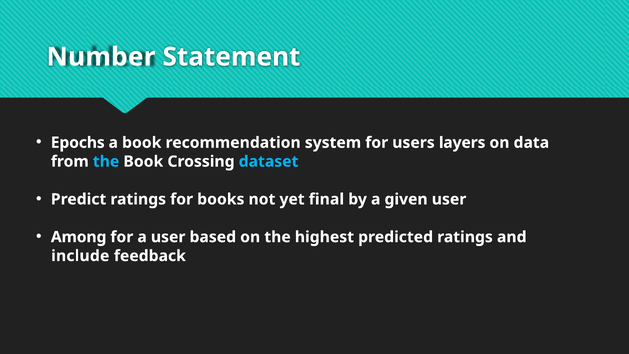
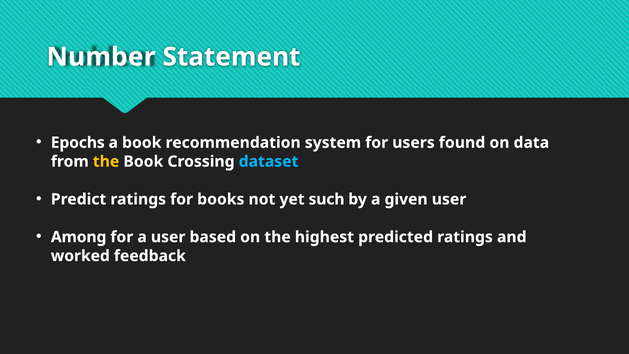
layers: layers -> found
the at (106, 161) colour: light blue -> yellow
final: final -> such
include: include -> worked
